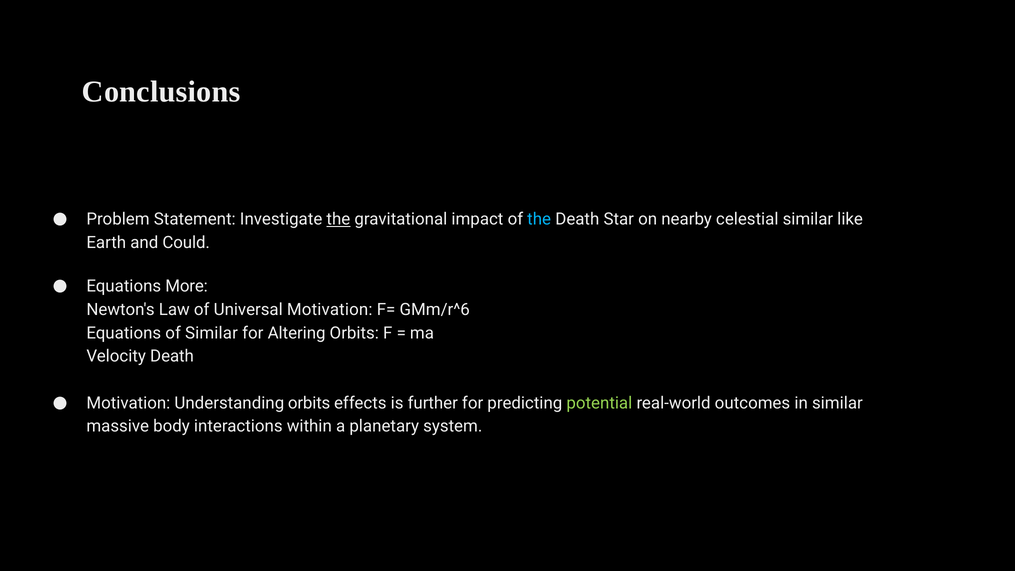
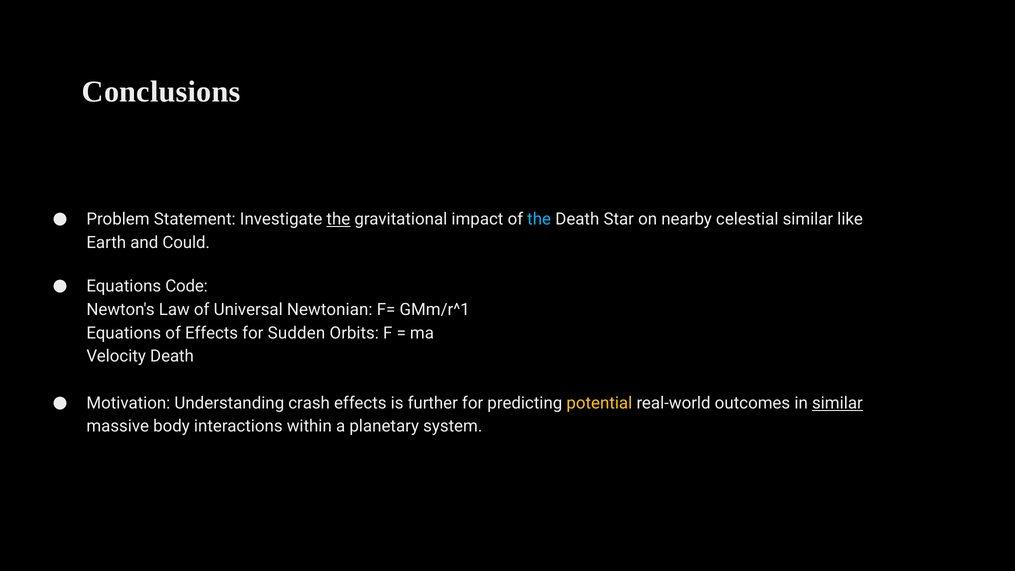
More: More -> Code
Universal Motivation: Motivation -> Newtonian
GMm/r^6: GMm/r^6 -> GMm/r^1
of Similar: Similar -> Effects
Altering: Altering -> Sudden
Understanding orbits: orbits -> crash
potential colour: light green -> yellow
similar at (837, 403) underline: none -> present
